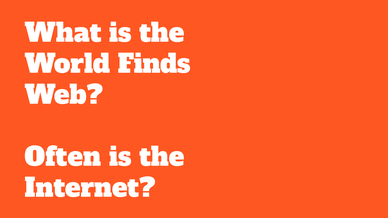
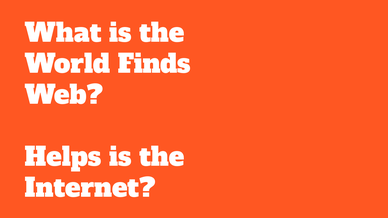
Often: Often -> Helps
